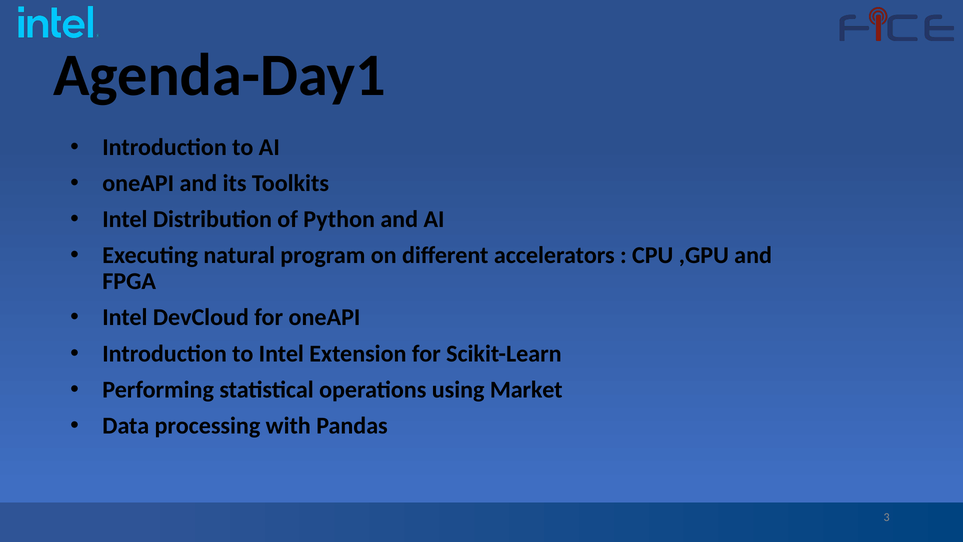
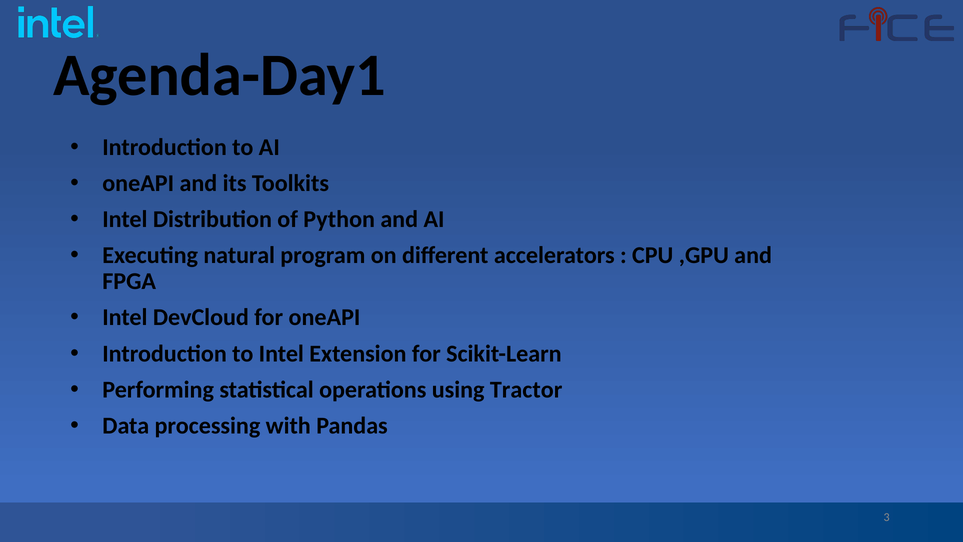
Market: Market -> Tractor
